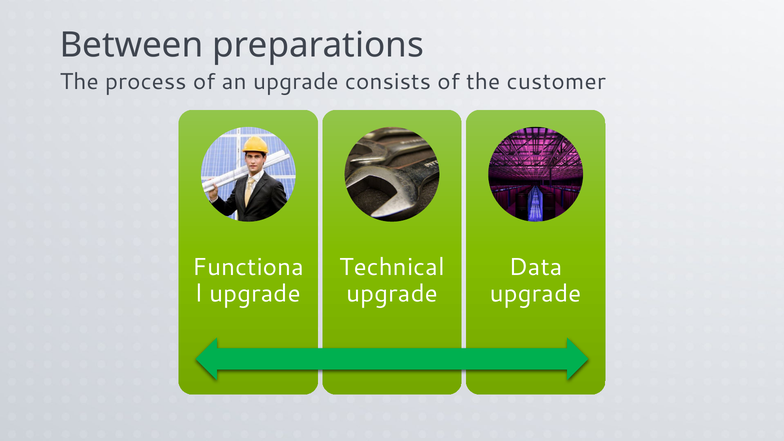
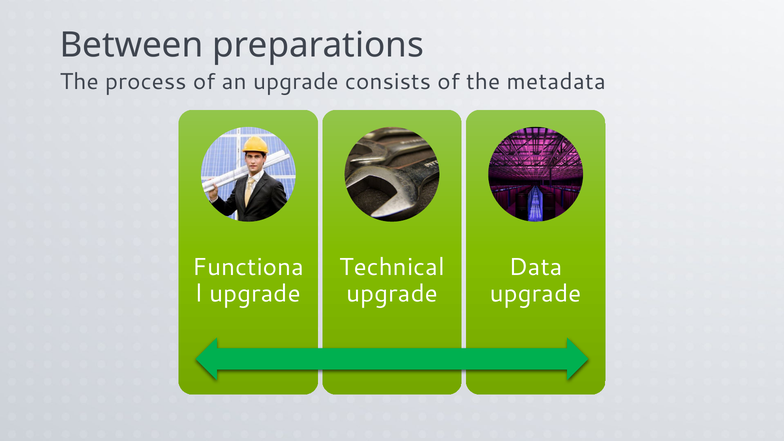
customer: customer -> metadata
